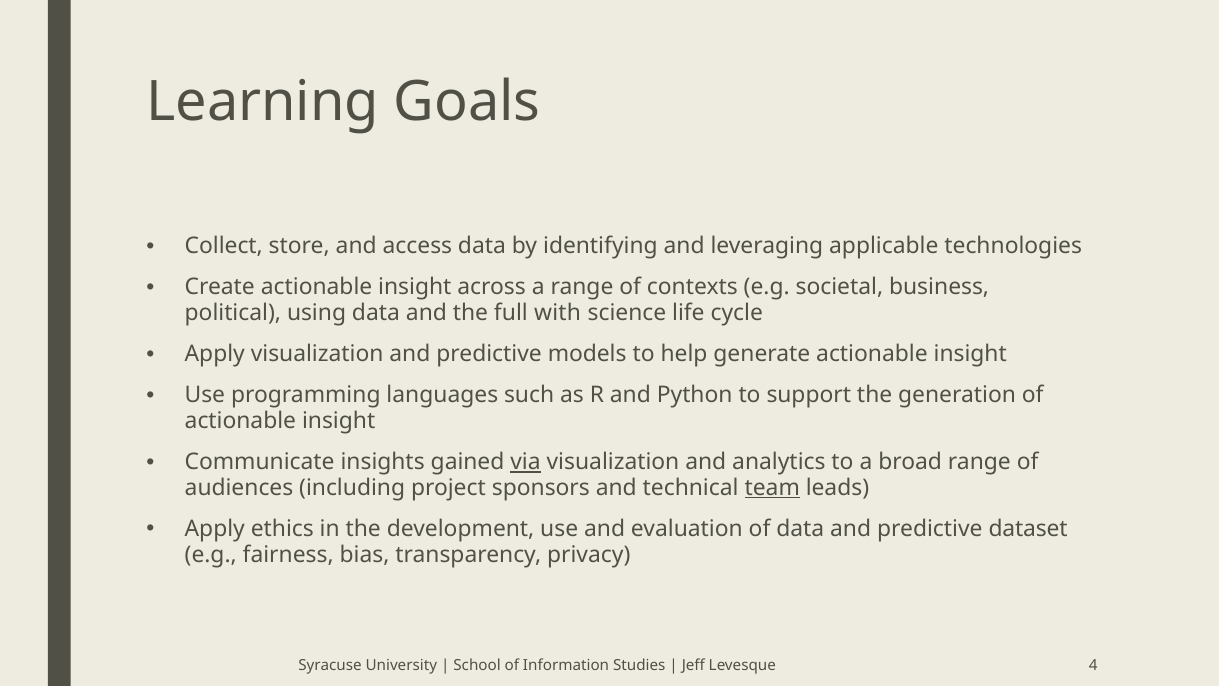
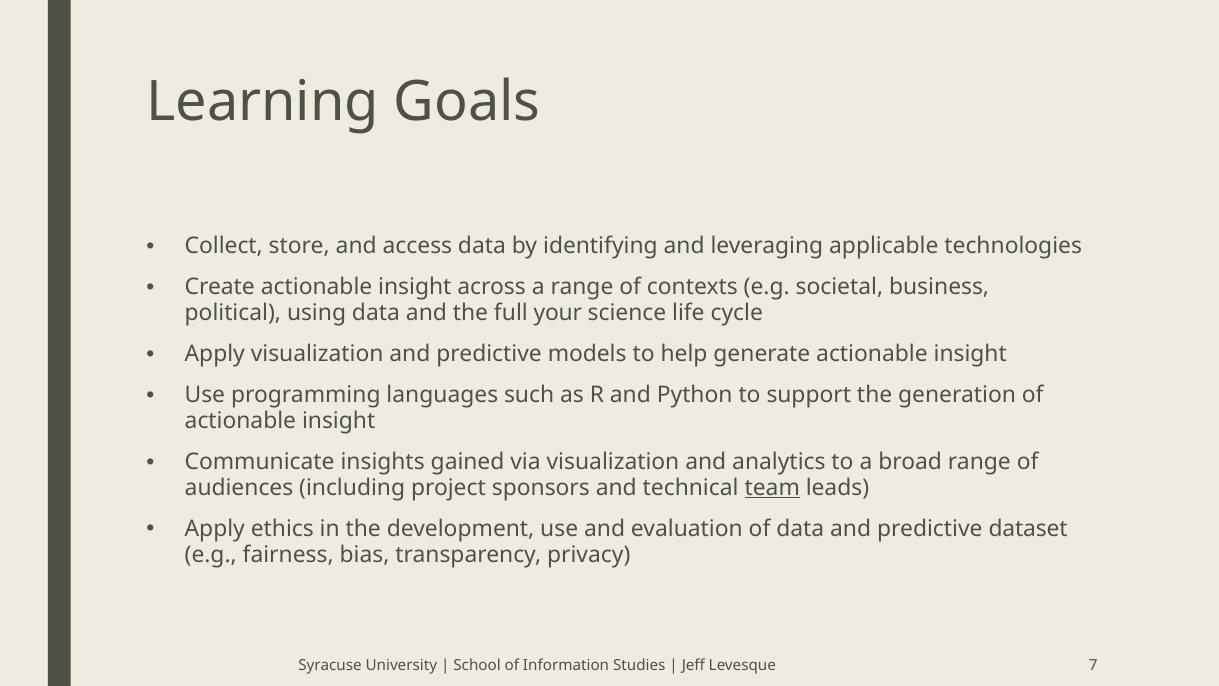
with: with -> your
via underline: present -> none
4: 4 -> 7
